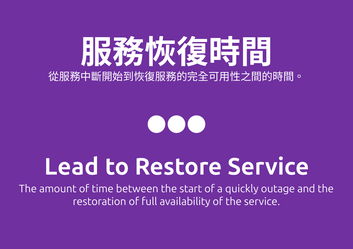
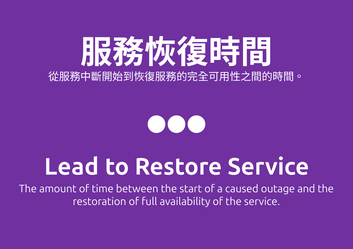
quickly: quickly -> caused
